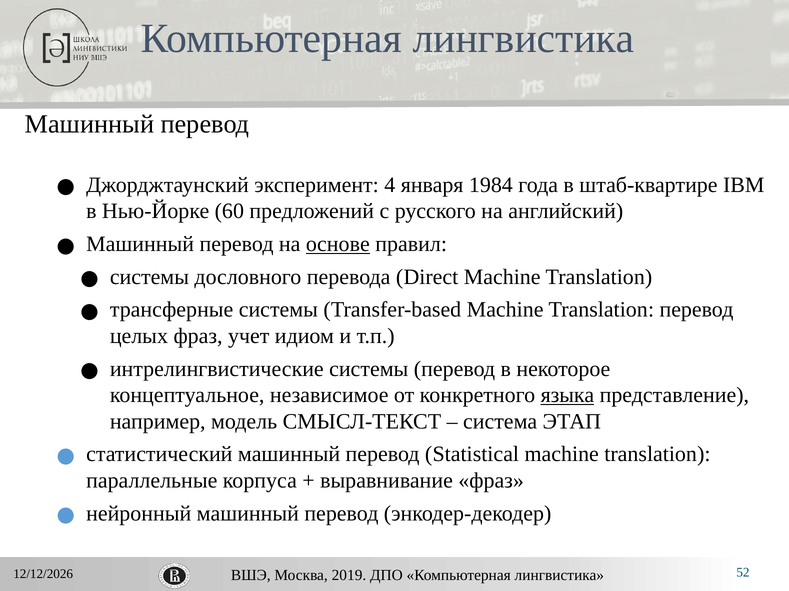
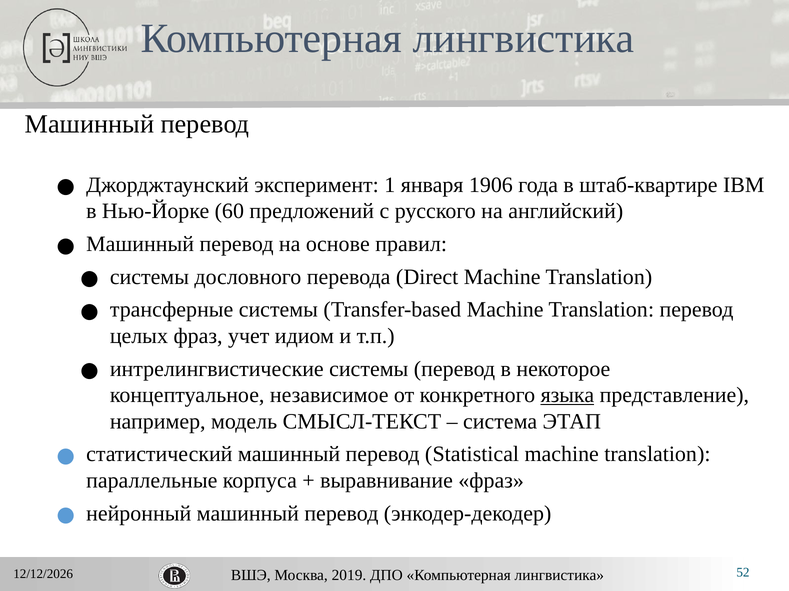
4: 4 -> 1
1984: 1984 -> 1906
основе underline: present -> none
